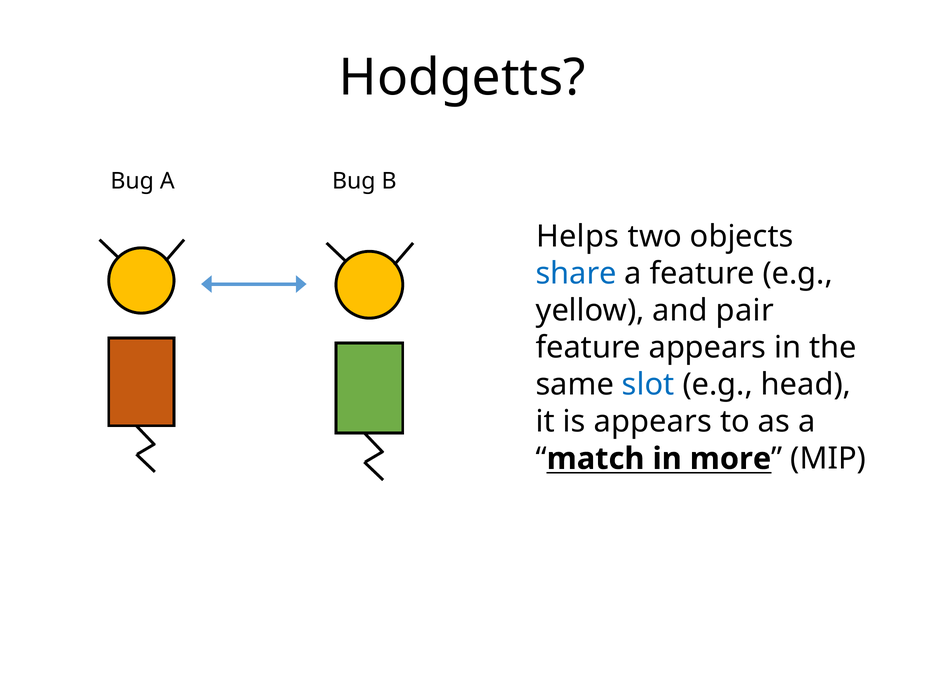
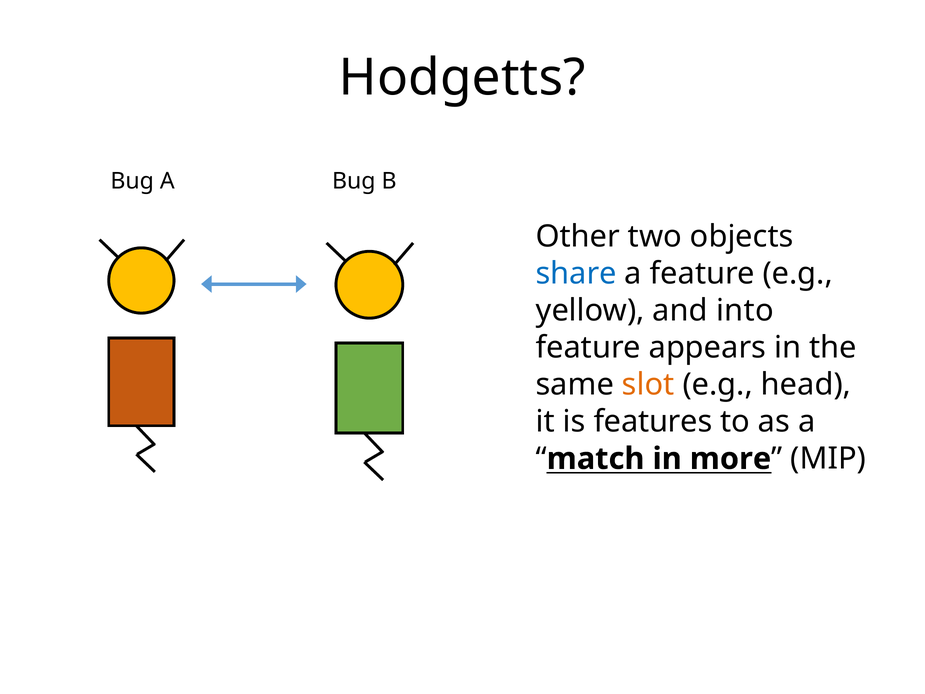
Helps: Helps -> Other
pair: pair -> into
slot colour: blue -> orange
is appears: appears -> features
